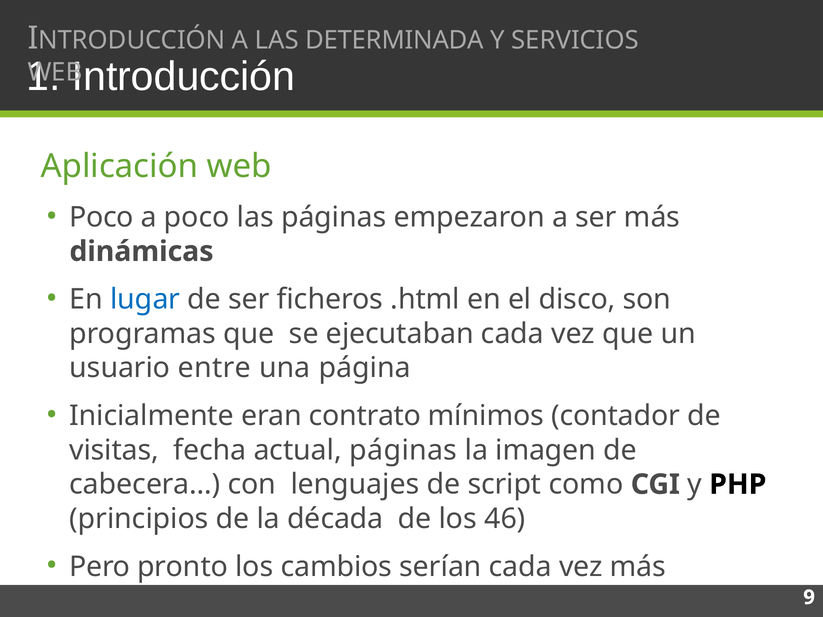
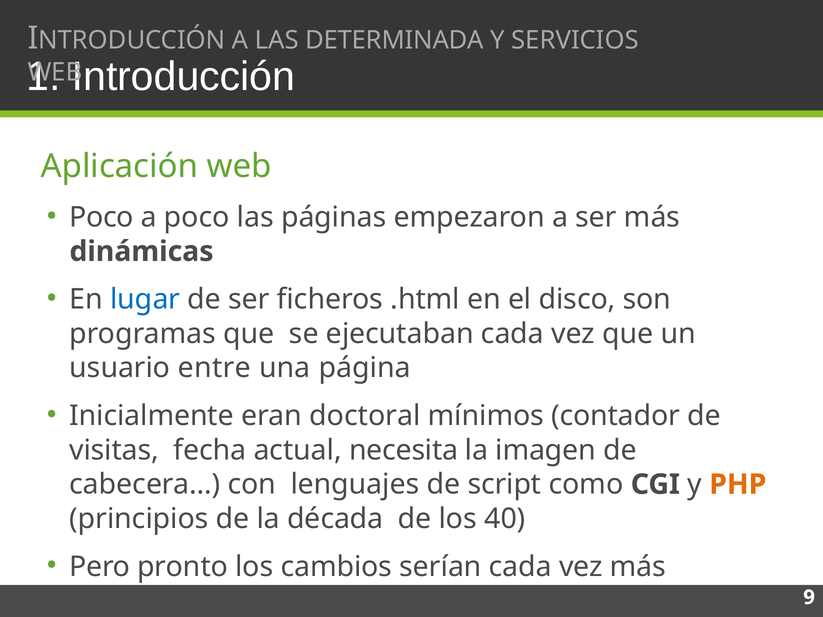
contrato: contrato -> doctoral
actual páginas: páginas -> necesita
PHP colour: black -> orange
46: 46 -> 40
